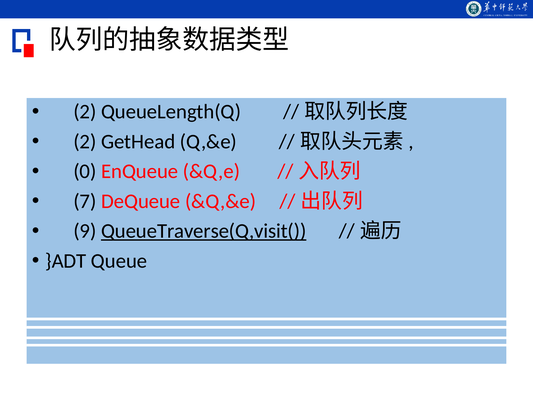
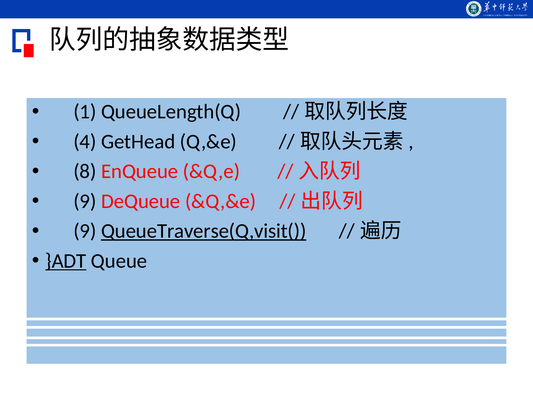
2 at (85, 112): 2 -> 1
2 at (85, 142): 2 -> 4
0: 0 -> 8
7 at (85, 201): 7 -> 9
}ADT underline: none -> present
